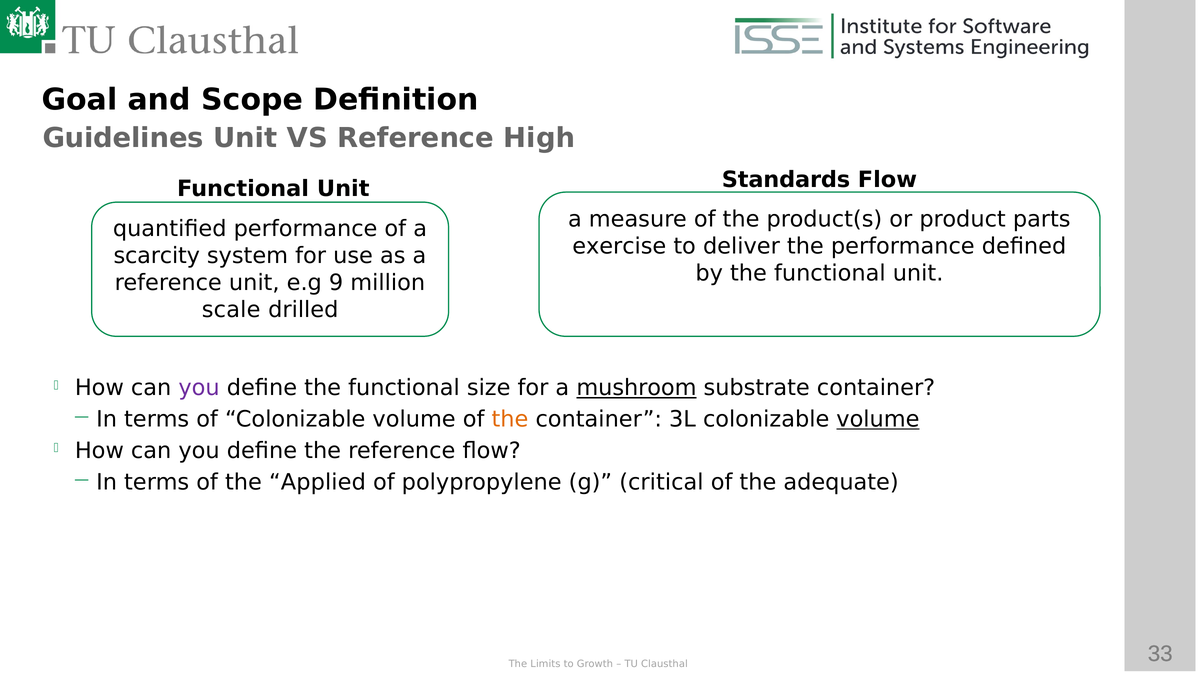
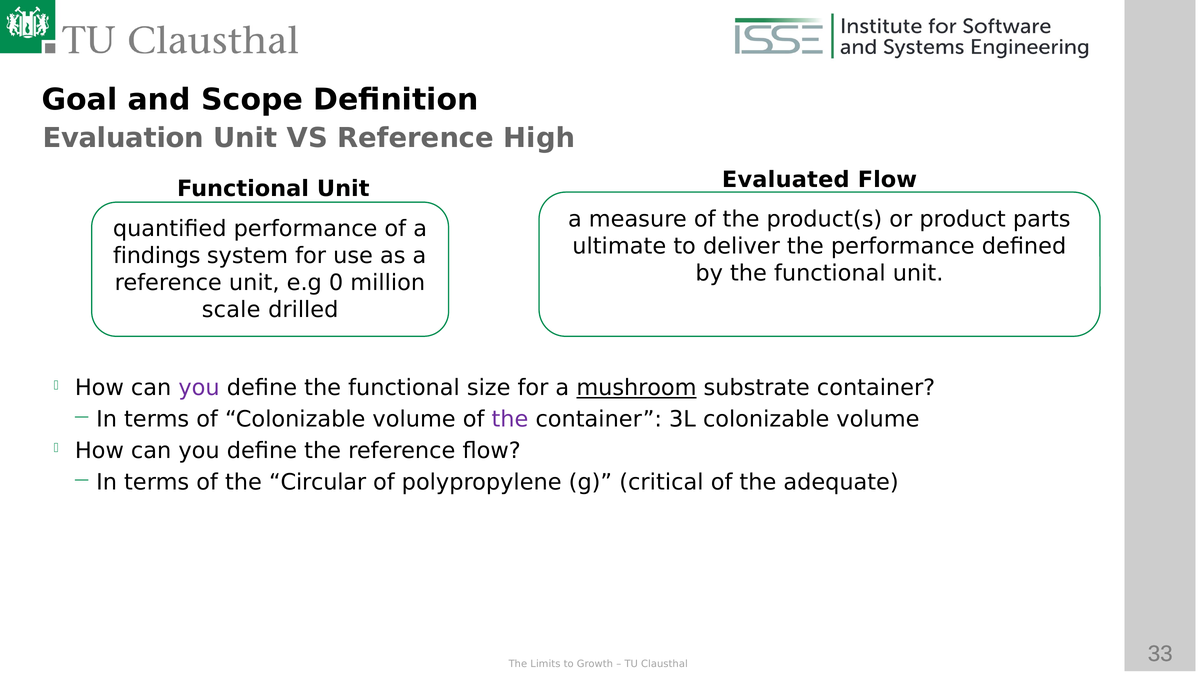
Guidelines: Guidelines -> Evaluation
Standards: Standards -> Evaluated
exercise: exercise -> ultimate
scarcity: scarcity -> findings
9: 9 -> 0
the at (510, 419) colour: orange -> purple
volume at (878, 419) underline: present -> none
Applied: Applied -> Circular
